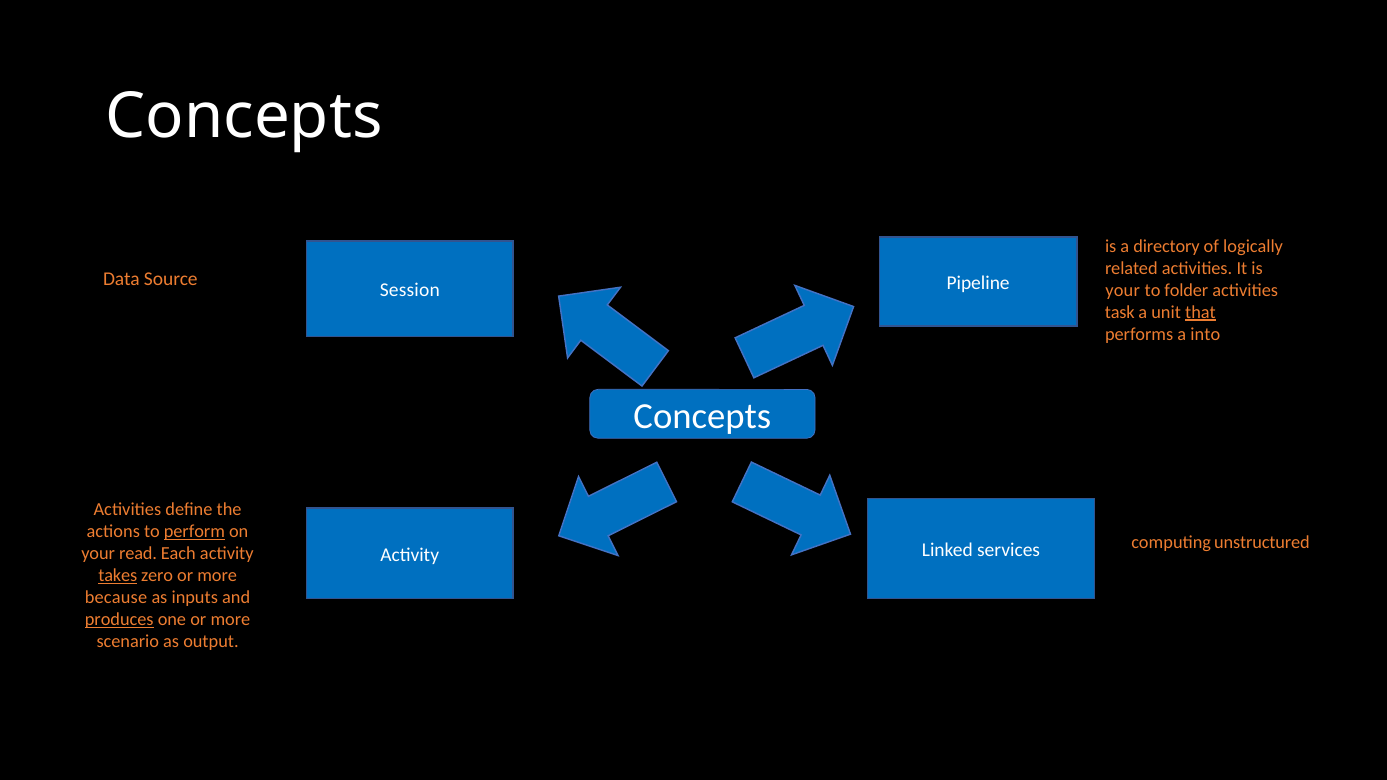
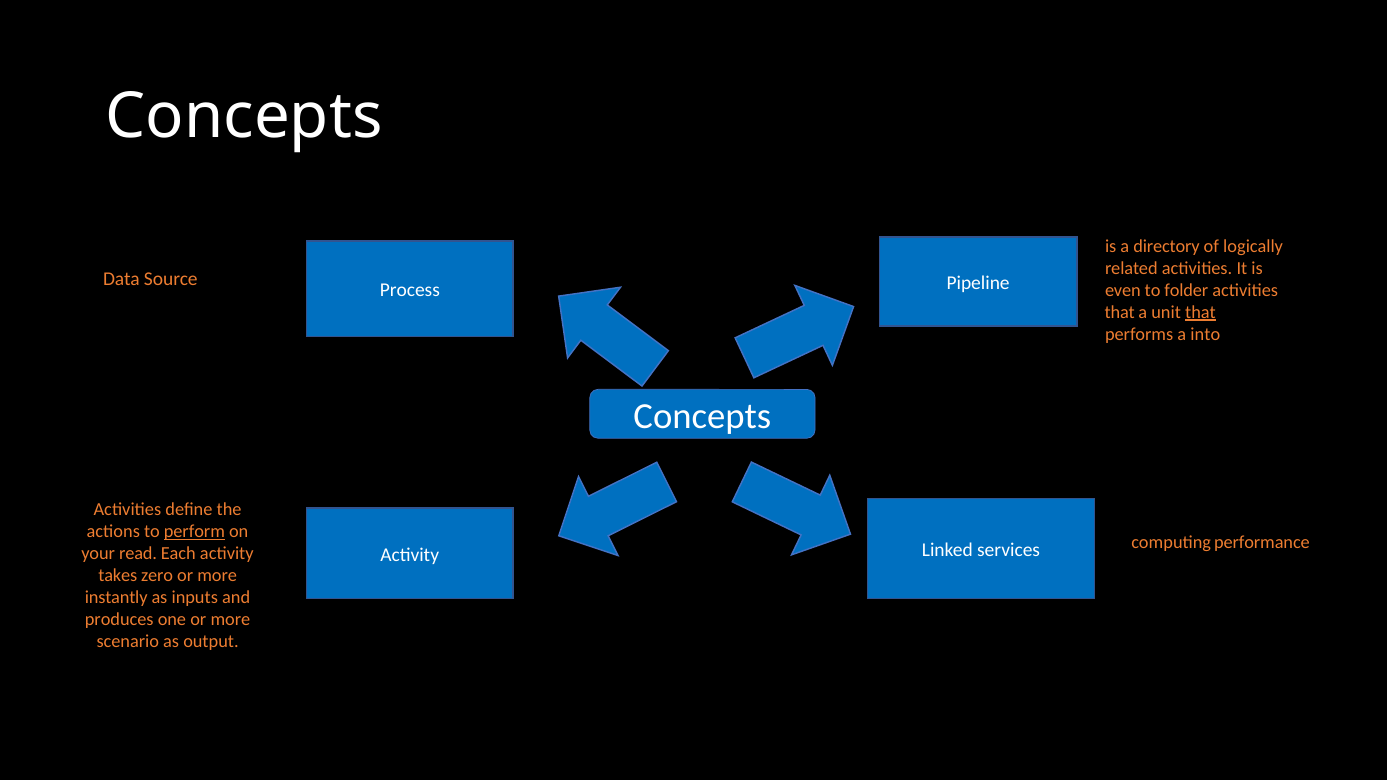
Session: Session -> Process
your at (1123, 290): your -> even
task at (1120, 312): task -> that
unstructured: unstructured -> performance
takes underline: present -> none
because: because -> instantly
produces underline: present -> none
